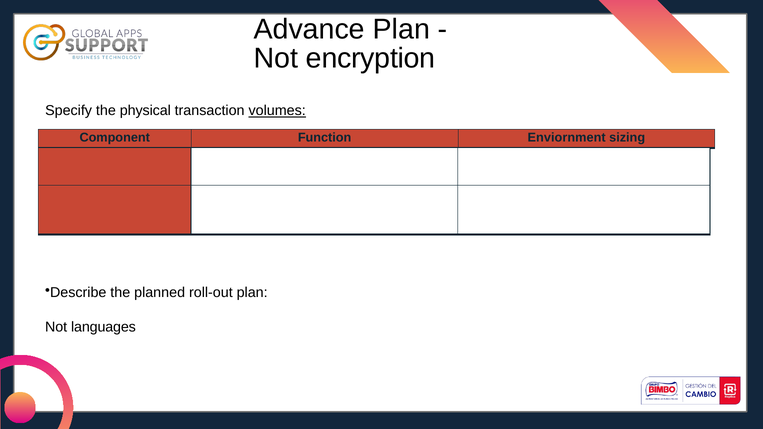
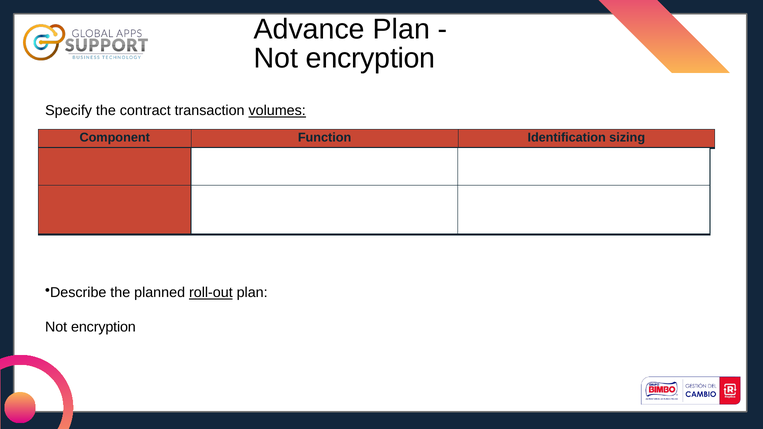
physical: physical -> contract
Enviornment: Enviornment -> Identification
roll-out underline: none -> present
languages at (103, 327): languages -> encryption
